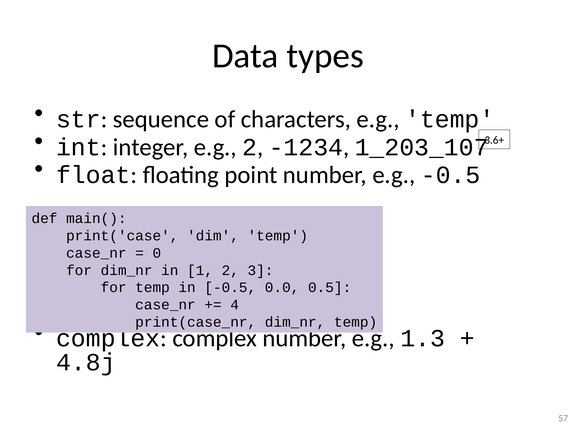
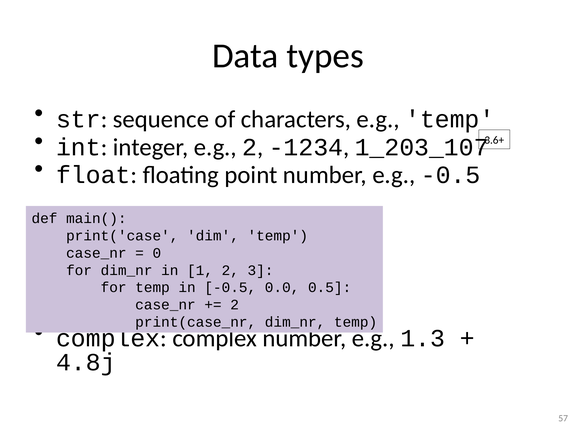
4 at (235, 305): 4 -> 2
